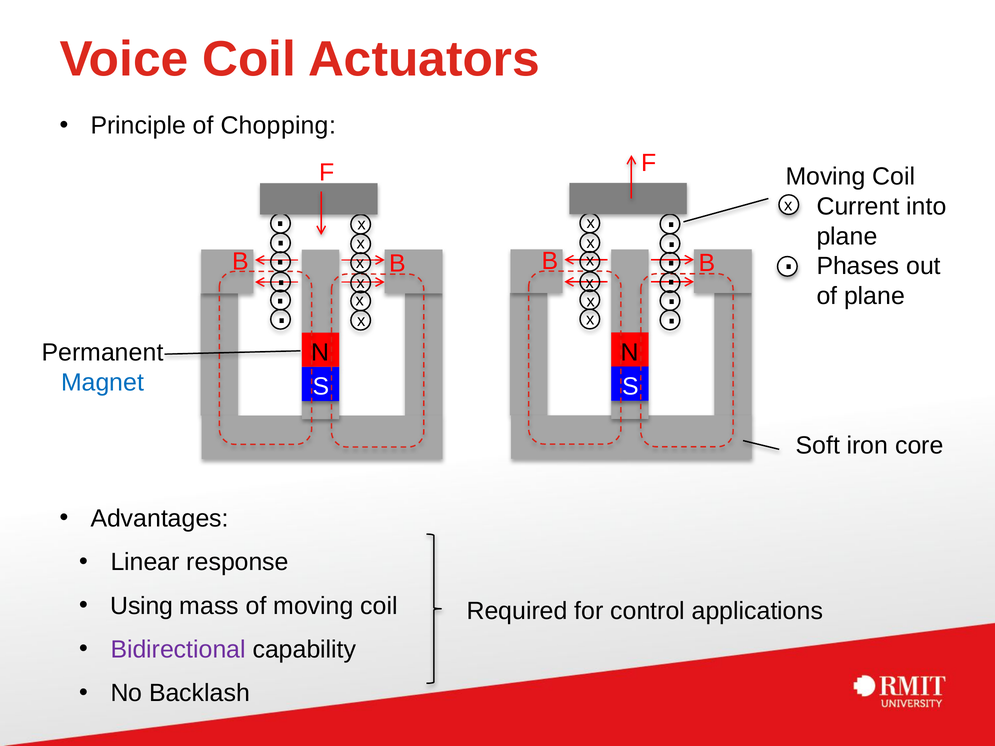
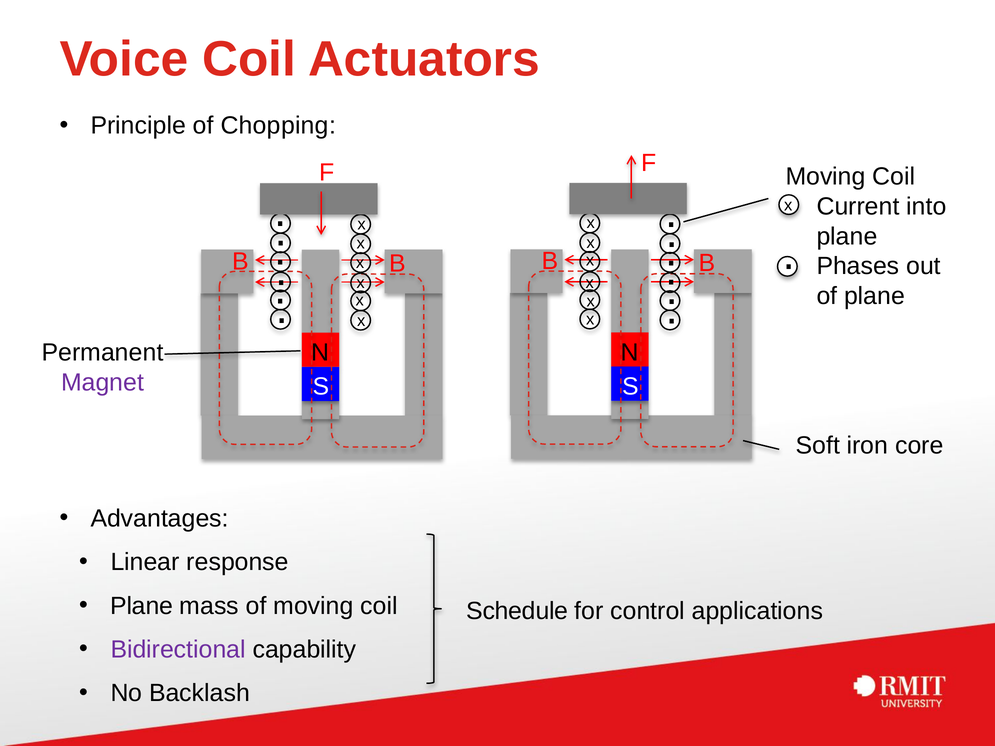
Magnet colour: blue -> purple
Using at (142, 606): Using -> Plane
Required: Required -> Schedule
